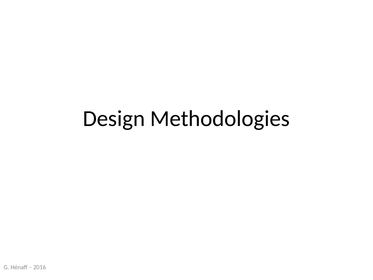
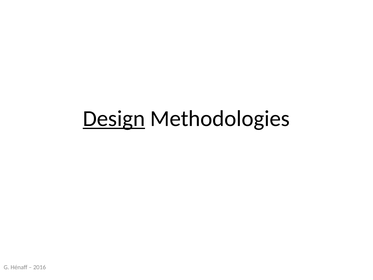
Design underline: none -> present
